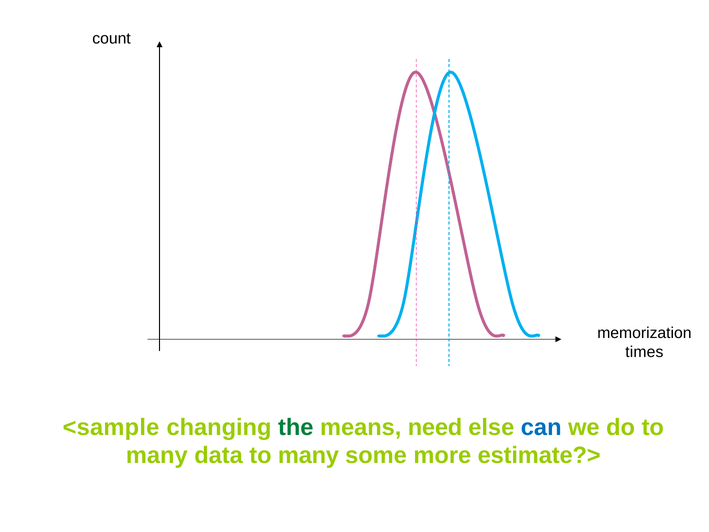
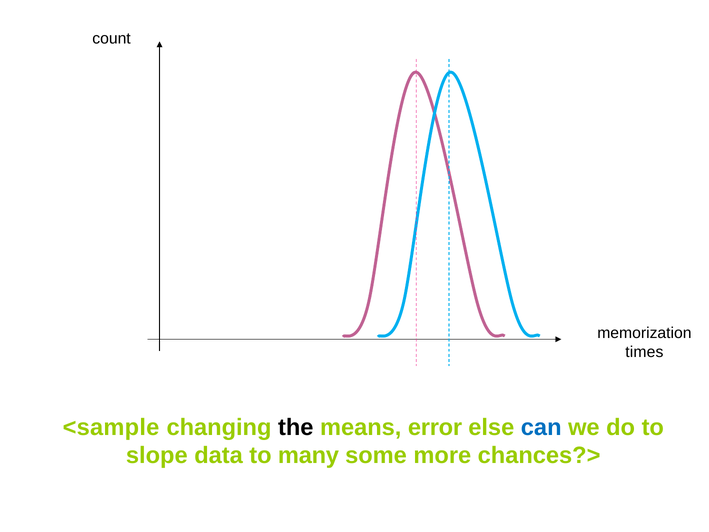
the colour: green -> black
need: need -> error
many at (157, 455): many -> slope
estimate?>: estimate?> -> chances?>
